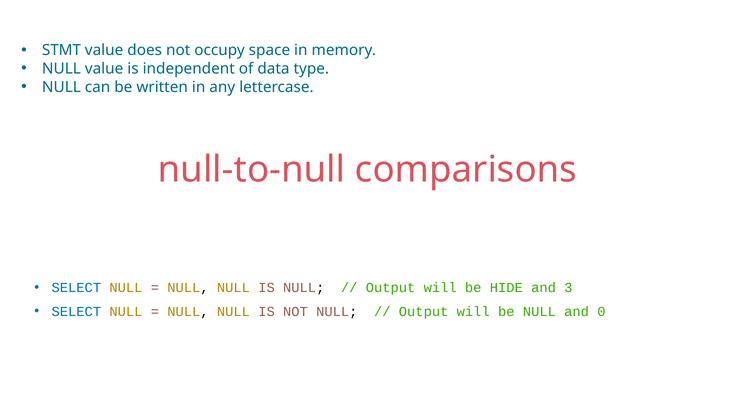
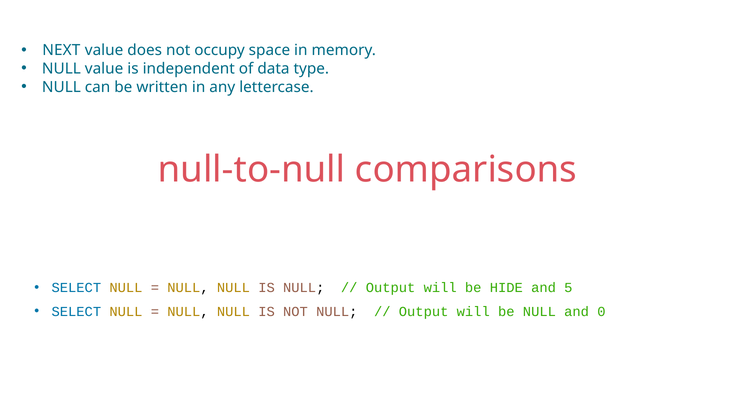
STMT: STMT -> NEXT
3: 3 -> 5
